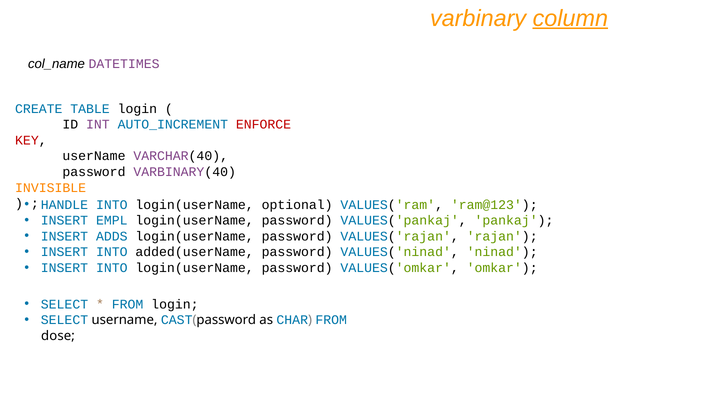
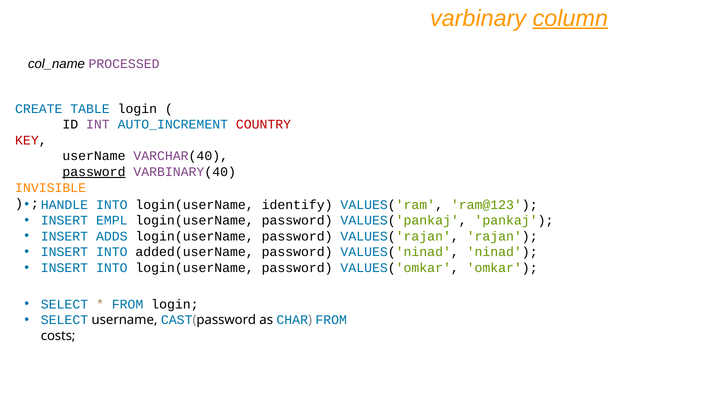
DATETIMES: DATETIMES -> PROCESSED
ENFORCE: ENFORCE -> COUNTRY
password at (94, 172) underline: none -> present
optional: optional -> identify
dose: dose -> costs
